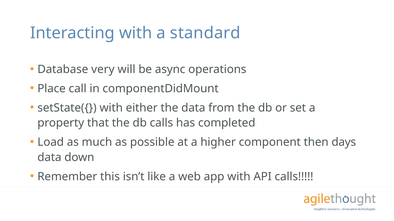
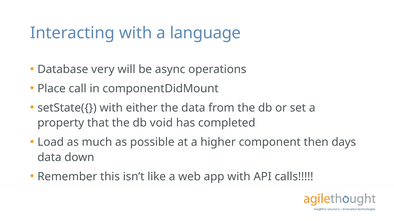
standard: standard -> language
db calls: calls -> void
